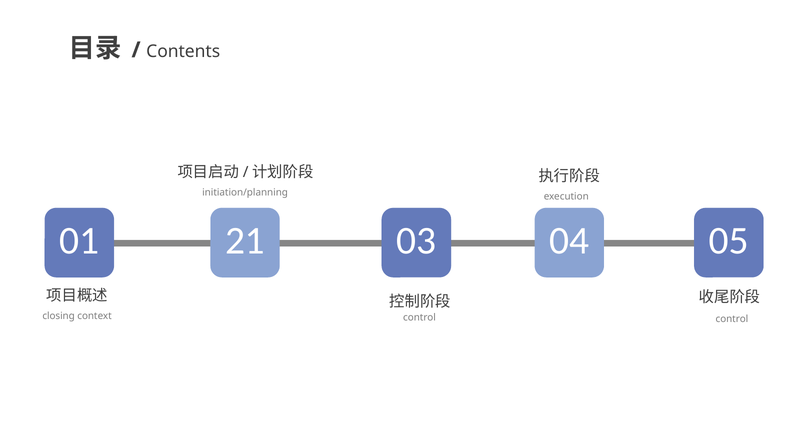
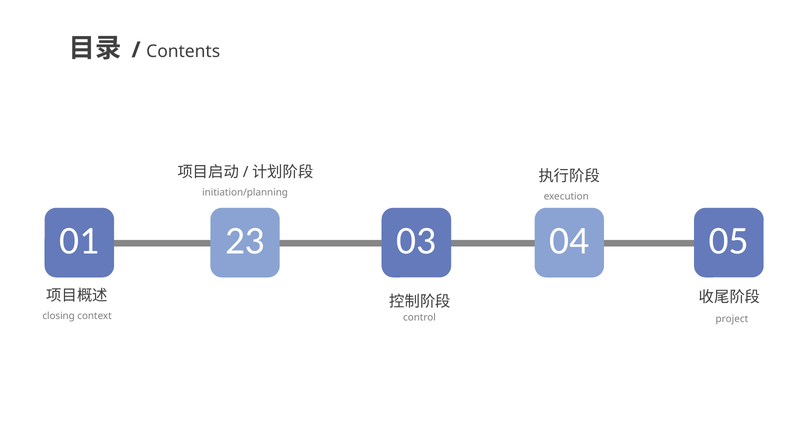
21: 21 -> 23
control at (732, 319): control -> project
